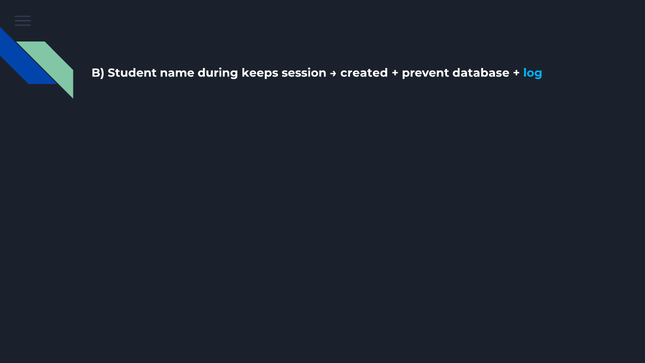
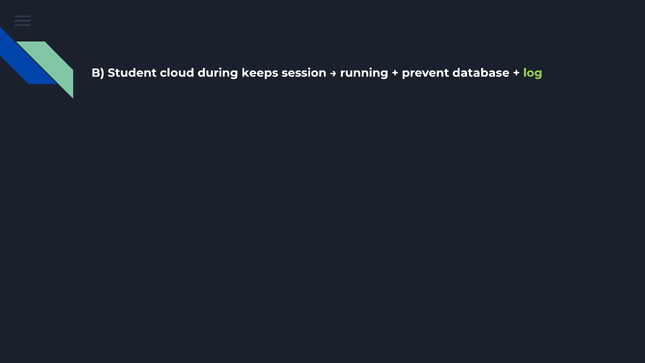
name: name -> cloud
created: created -> running
log colour: light blue -> light green
